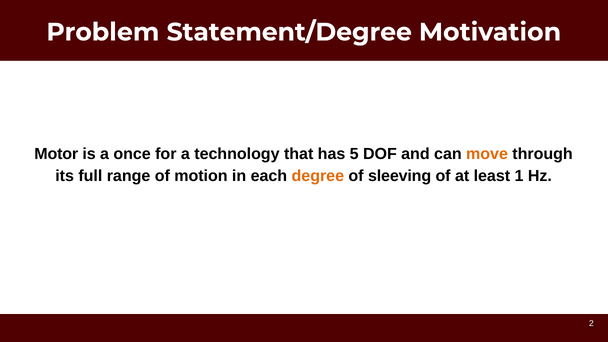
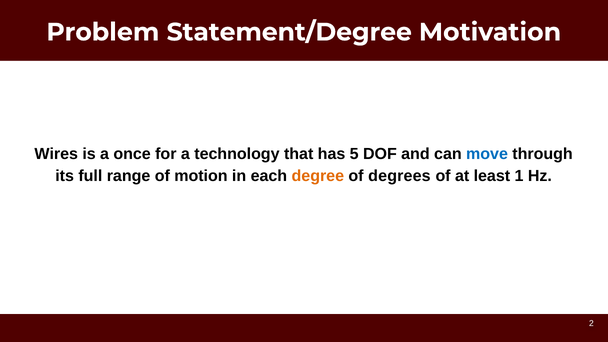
Motor: Motor -> Wires
move colour: orange -> blue
sleeving: sleeving -> degrees
